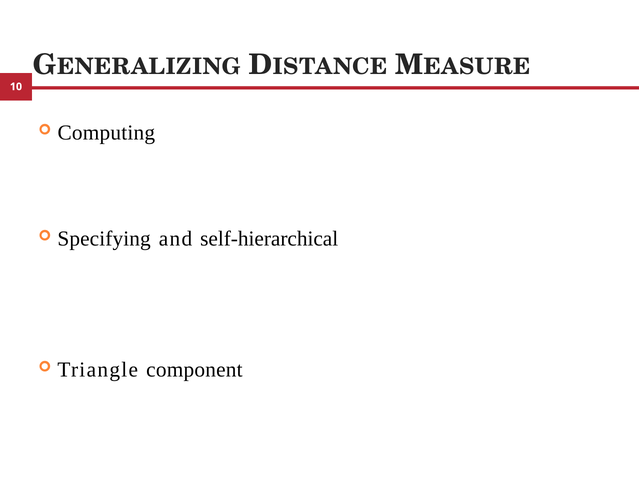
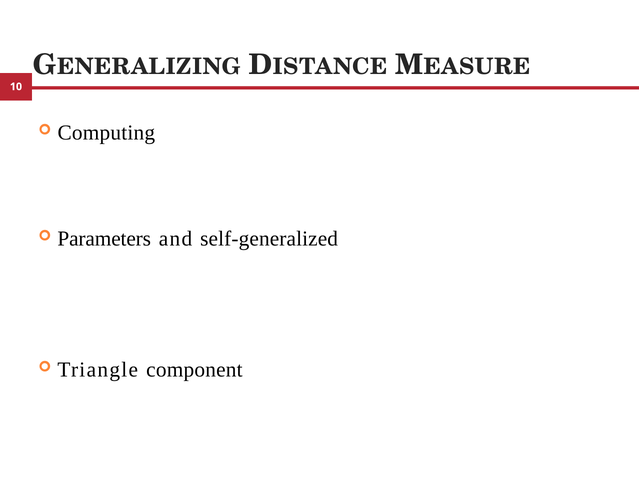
Specifying: Specifying -> Parameters
self-hierarchical: self-hierarchical -> self-generalized
